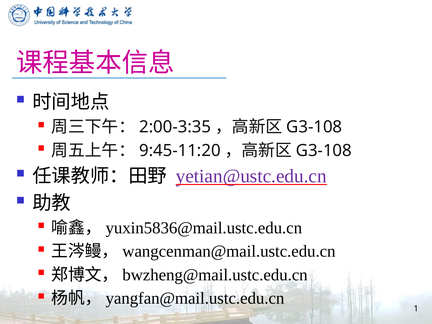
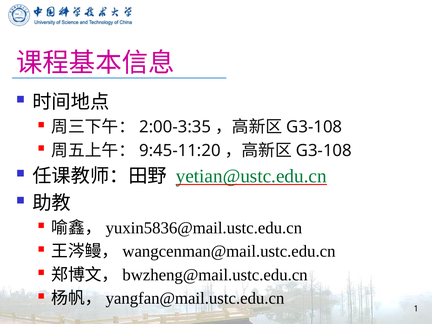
yetian@ustc.edu.cn colour: purple -> green
